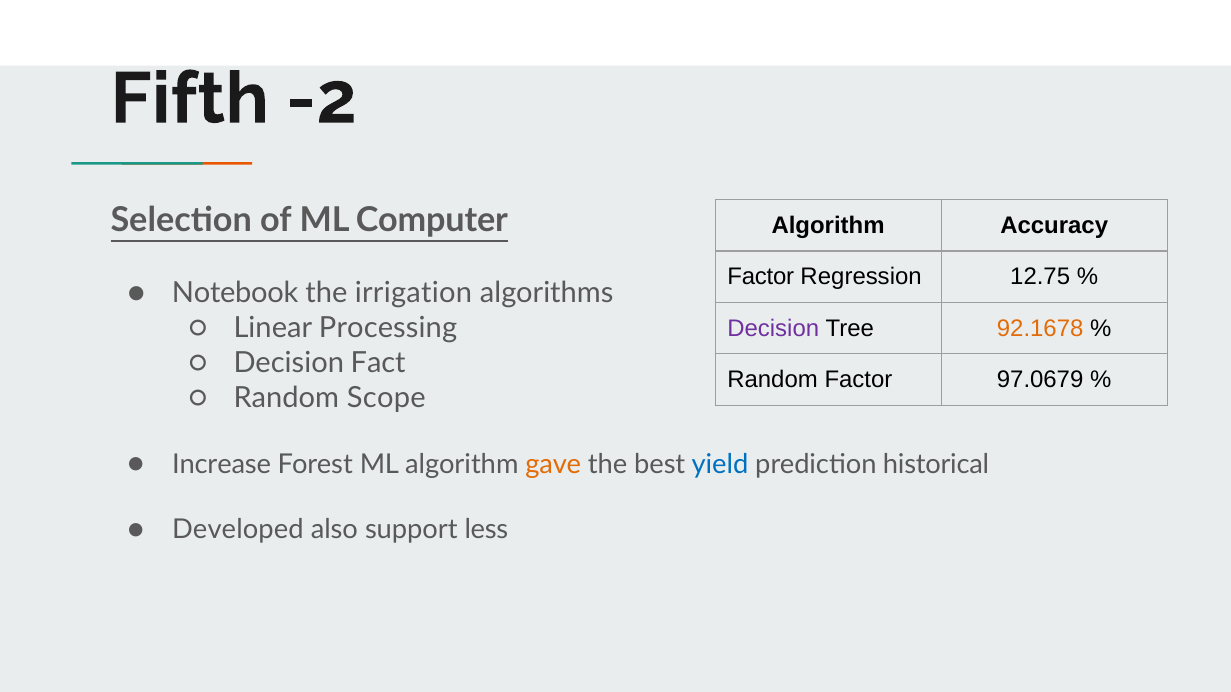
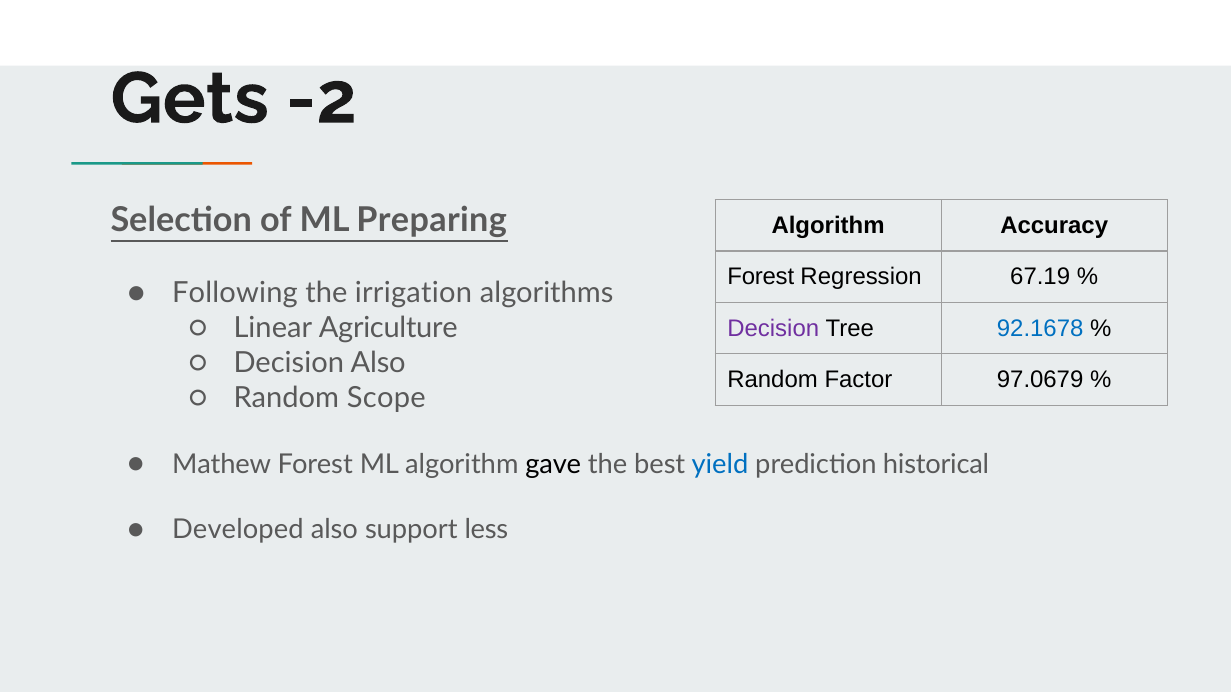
Fifth: Fifth -> Gets
Computer: Computer -> Preparing
Factor at (761, 277): Factor -> Forest
12.75: 12.75 -> 67.19
Notebook: Notebook -> Following
Processing: Processing -> Agriculture
92.1678 colour: orange -> blue
Decision Fact: Fact -> Also
Increase: Increase -> Mathew
gave colour: orange -> black
